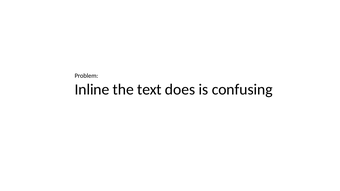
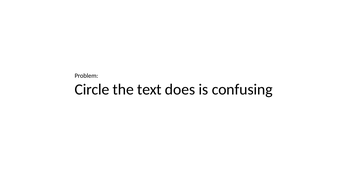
Inline: Inline -> Circle
